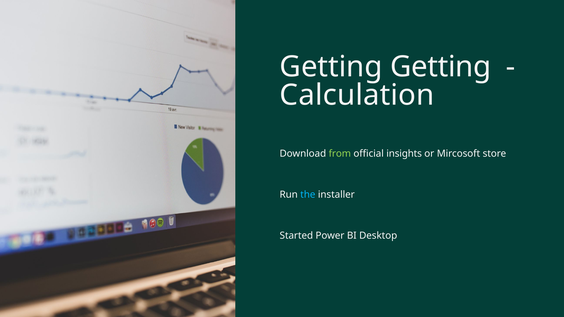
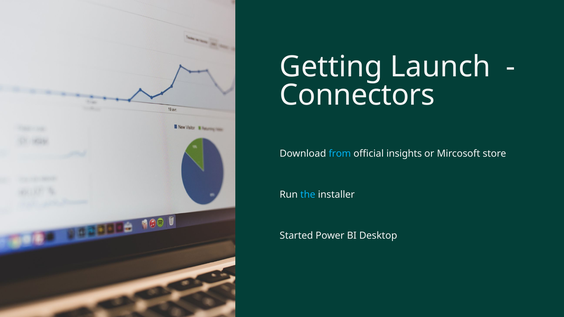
Getting Getting: Getting -> Launch
Calculation: Calculation -> Connectors
from colour: light green -> light blue
